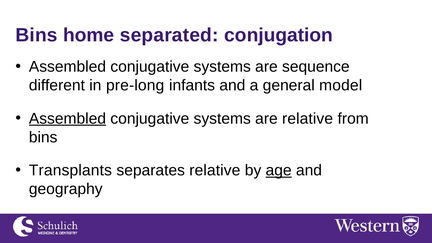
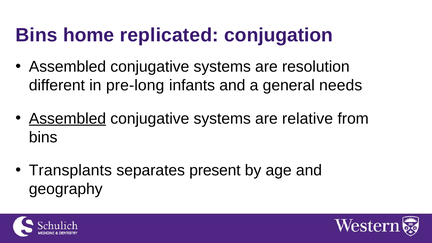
separated: separated -> replicated
sequence: sequence -> resolution
model: model -> needs
separates relative: relative -> present
age underline: present -> none
